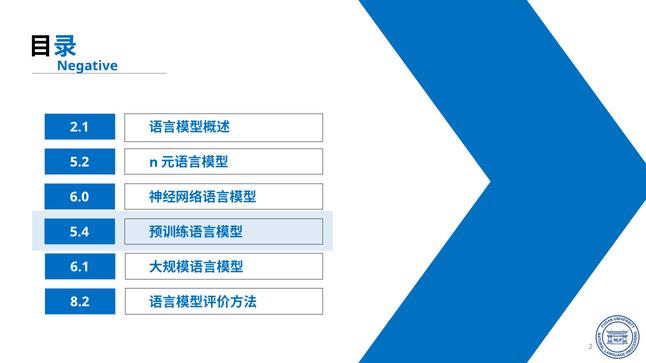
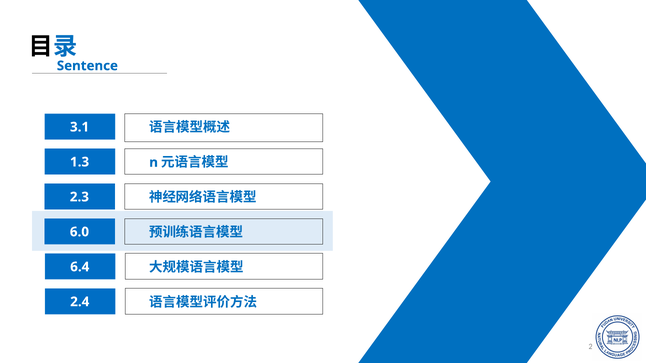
Negative: Negative -> Sentence
2.1: 2.1 -> 3.1
5.2: 5.2 -> 1.3
6.0: 6.0 -> 2.3
5.4: 5.4 -> 6.0
6.1: 6.1 -> 6.4
8.2: 8.2 -> 2.4
